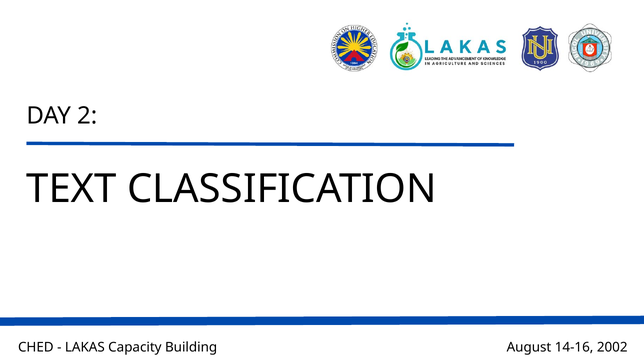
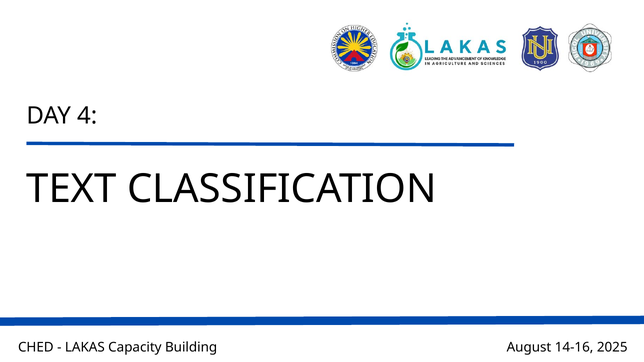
2: 2 -> 4
2002: 2002 -> 2025
